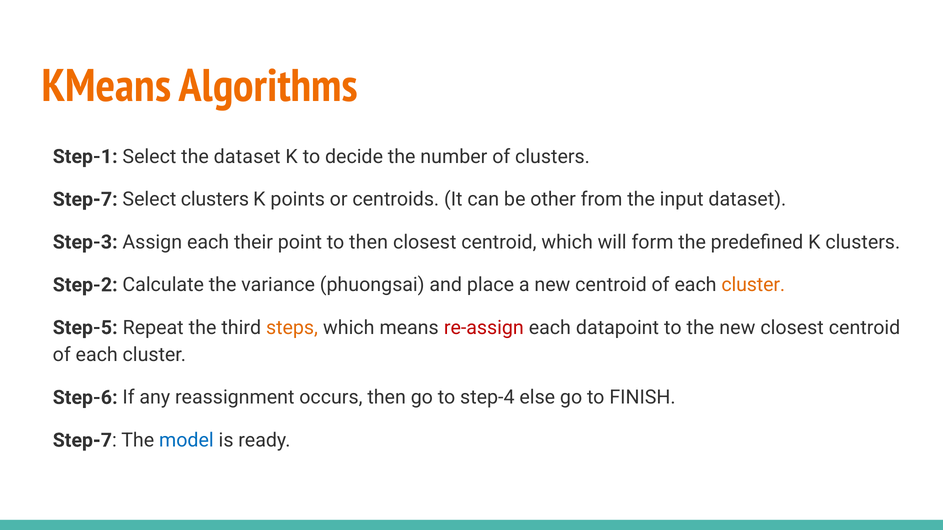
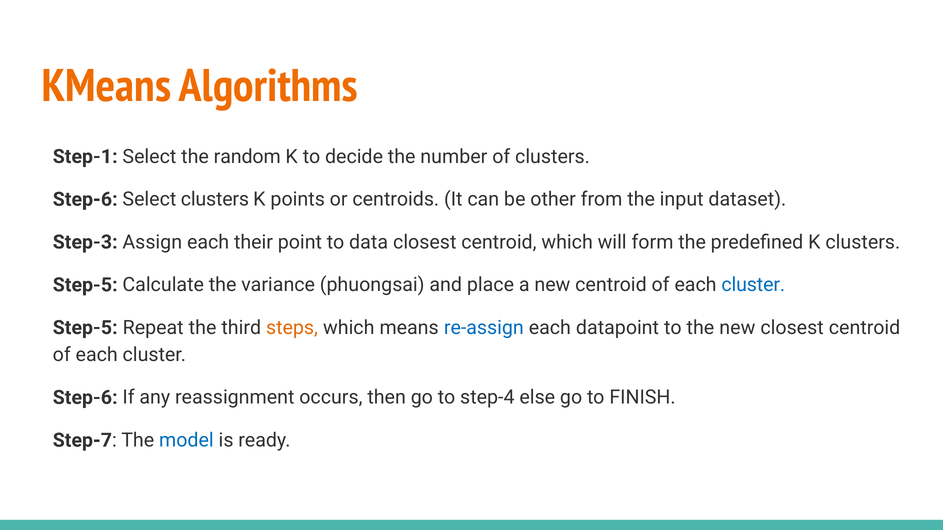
the dataset: dataset -> random
Step-7 at (85, 199): Step-7 -> Step-6
to then: then -> data
Step-2 at (85, 285): Step-2 -> Step-5
cluster at (753, 285) colour: orange -> blue
re-assign colour: red -> blue
